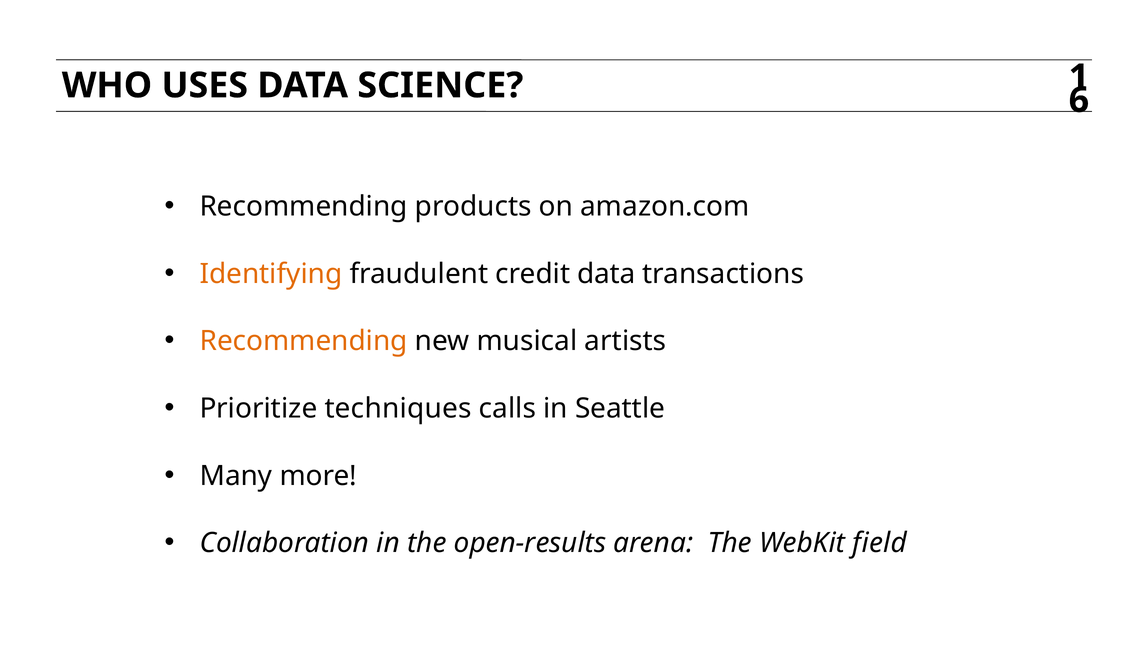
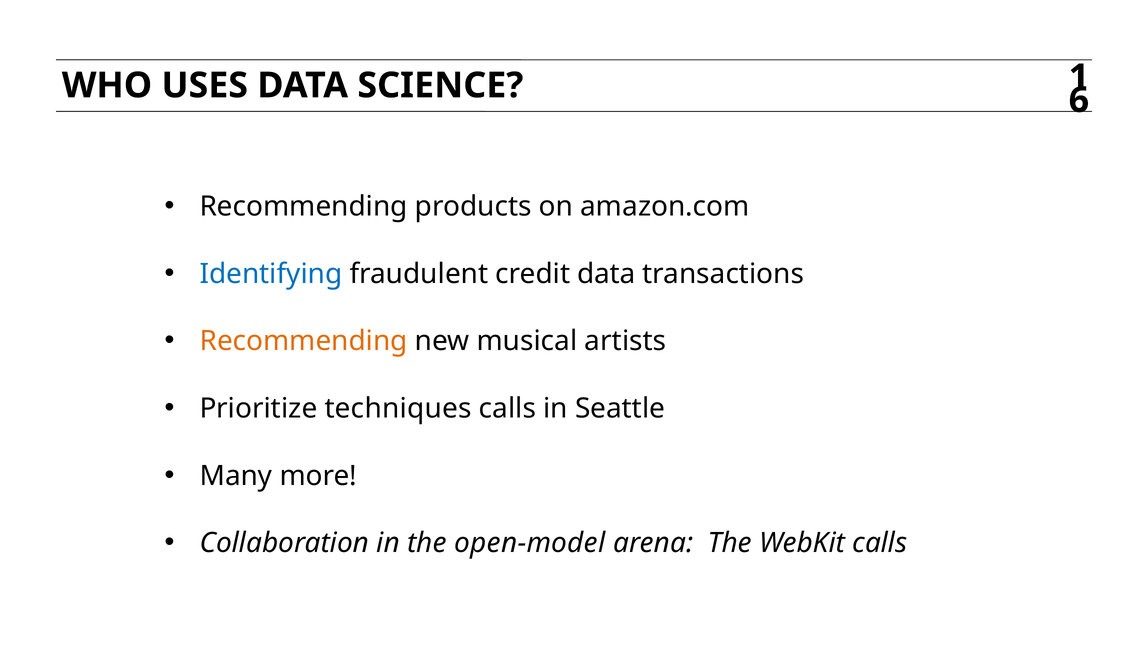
Identifying colour: orange -> blue
open-results: open-results -> open-model
WebKit field: field -> calls
